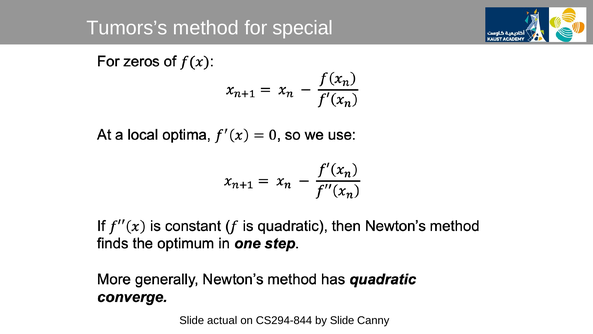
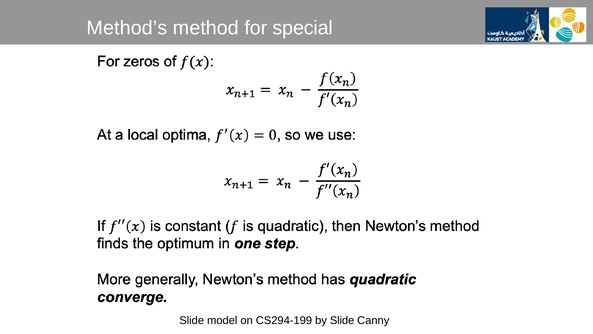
Tumors’s: Tumors’s -> Method’s
actual: actual -> model
CS294-844: CS294-844 -> CS294-199
